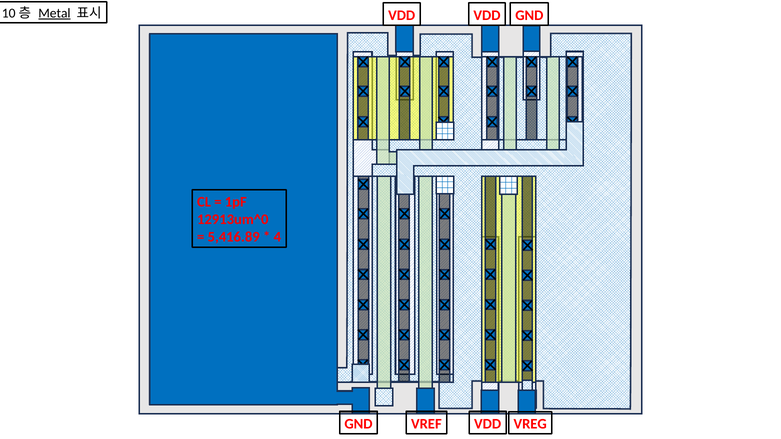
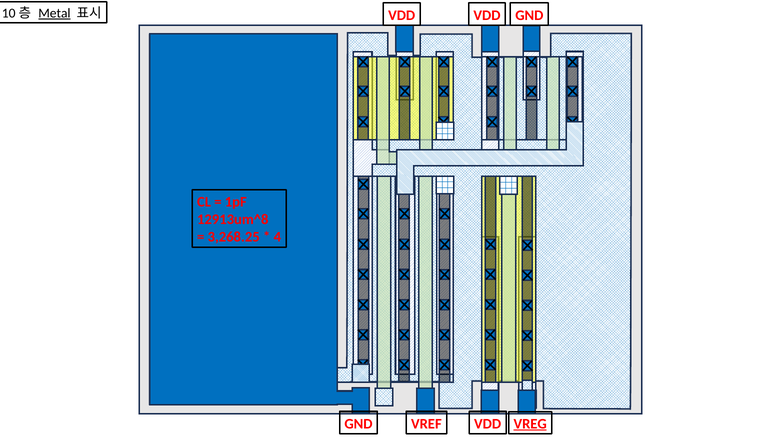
12913um^0: 12913um^0 -> 12913um^8
5,416.89: 5,416.89 -> 3,268.25
VREG underline: none -> present
